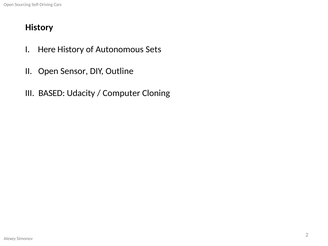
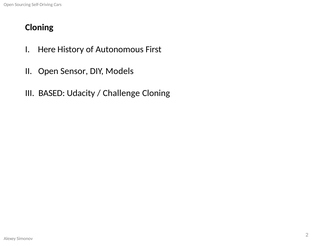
History at (39, 27): History -> Cloning
Sets: Sets -> First
Outline: Outline -> Models
Computer: Computer -> Challenge
